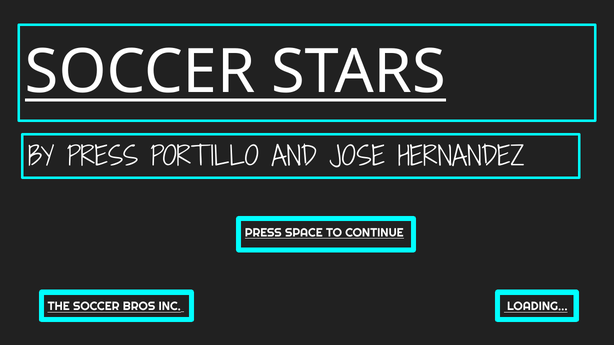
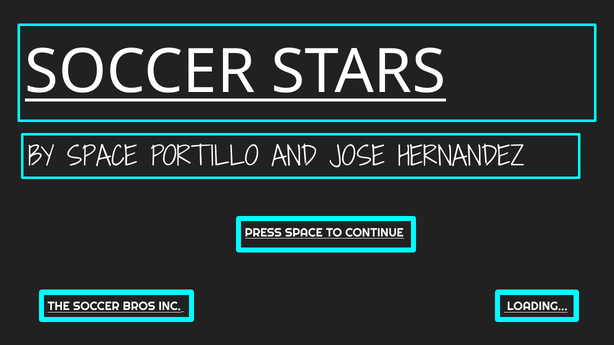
BY PRESS: PRESS -> SPACE
